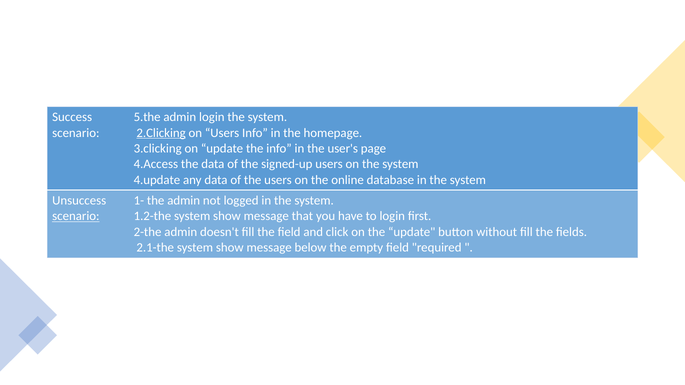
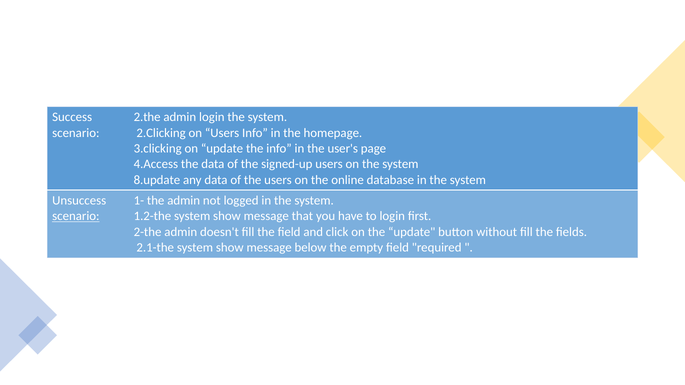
5.the: 5.the -> 2.the
2.Clicking underline: present -> none
4.update: 4.update -> 8.update
